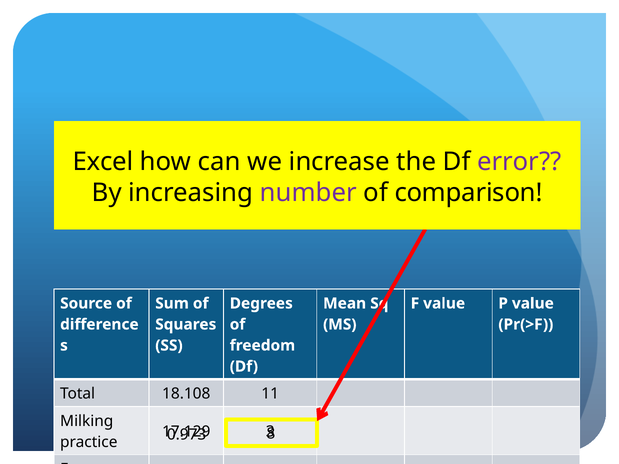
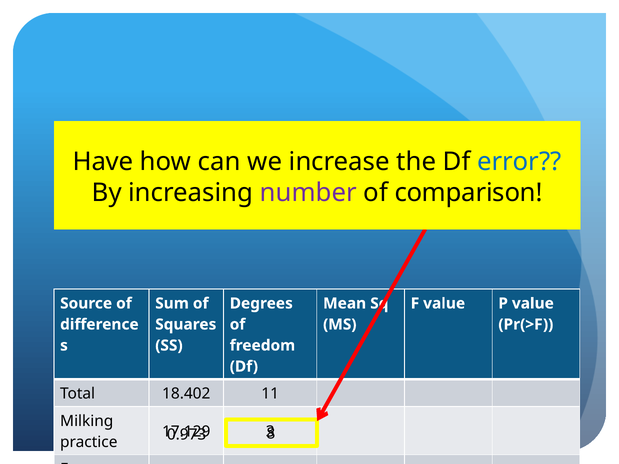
Excel: Excel -> Have
error at (519, 162) colour: purple -> blue
18.108: 18.108 -> 18.402
